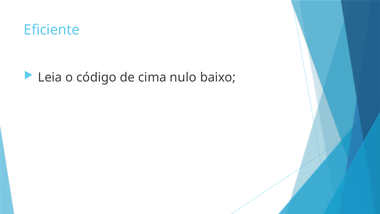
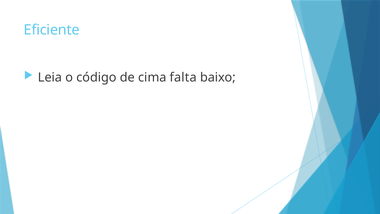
nulo: nulo -> falta
